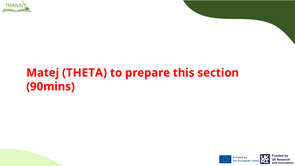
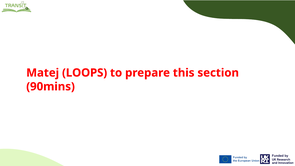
THETA: THETA -> LOOPS
